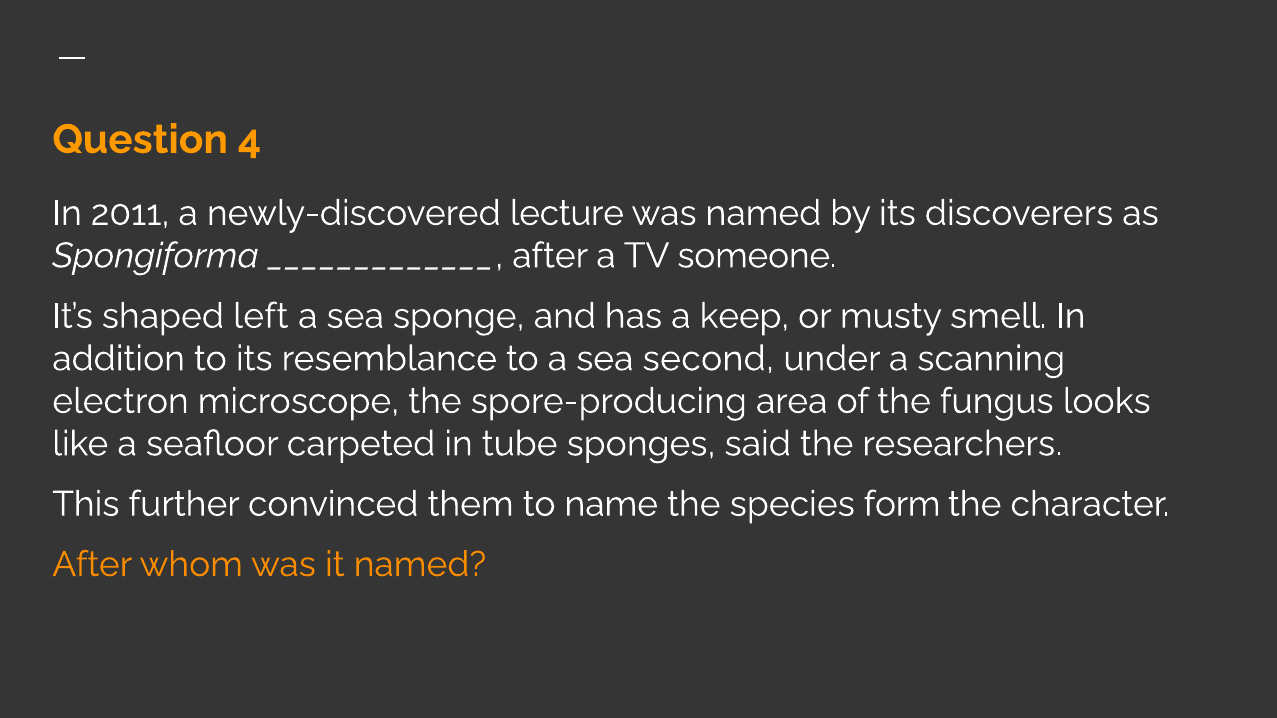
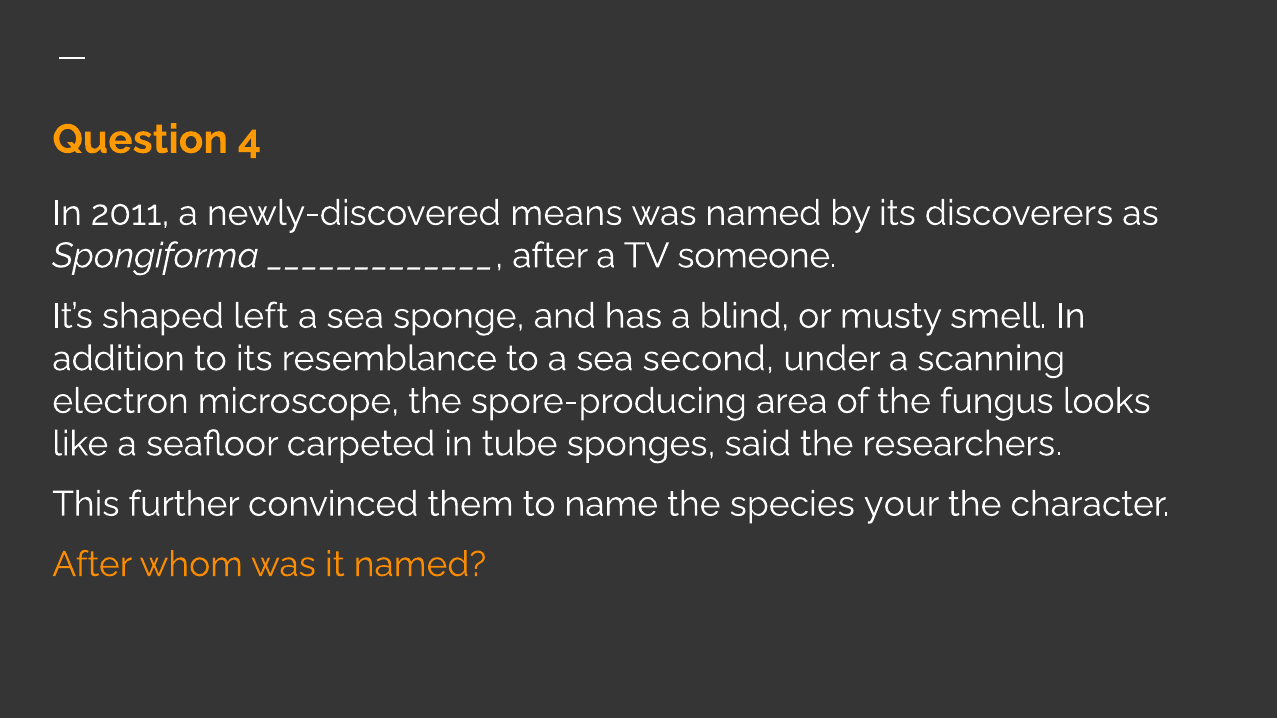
lecture: lecture -> means
keep: keep -> blind
form: form -> your
